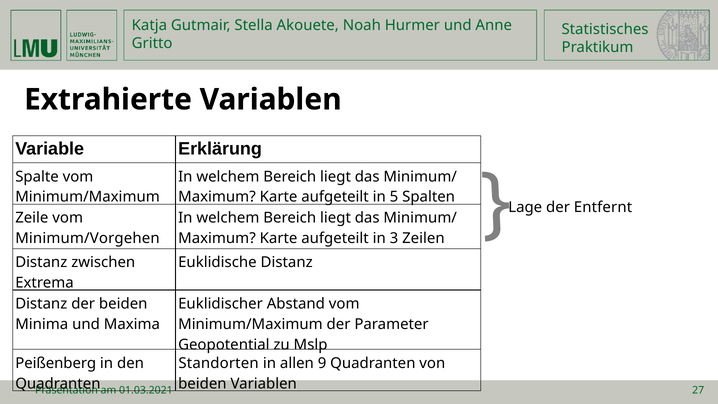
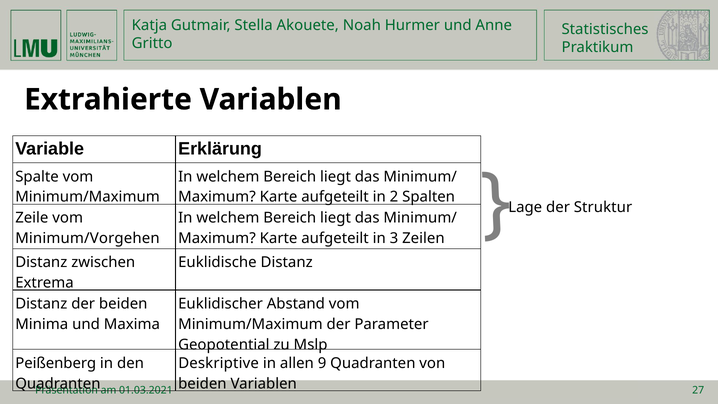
5: 5 -> 2
Entfernt: Entfernt -> Struktur
Standorten: Standorten -> Deskriptive
